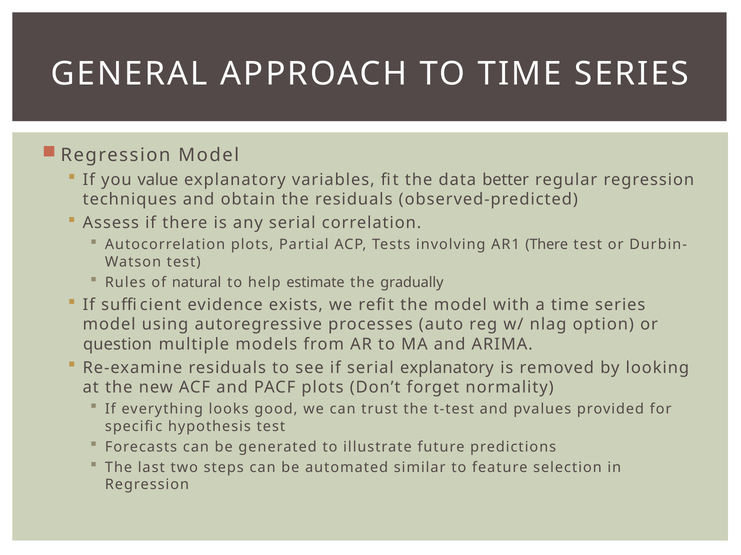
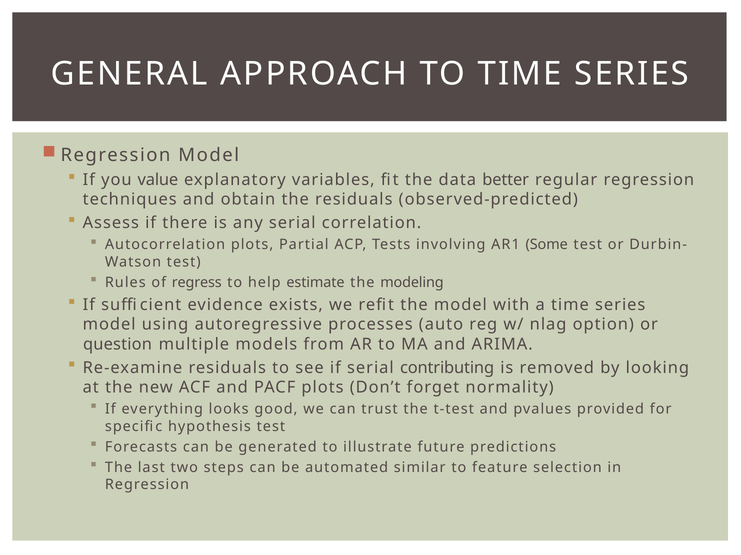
AR1 There: There -> Some
natural: natural -> regress
gradually: gradually -> modeling
serial explanatory: explanatory -> contributing
